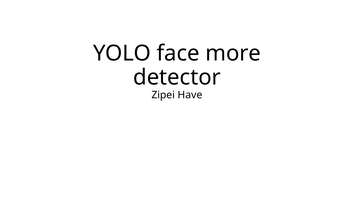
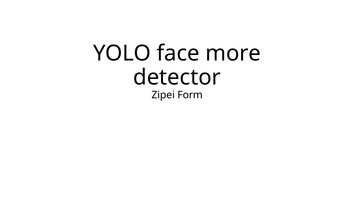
Have: Have -> Form
